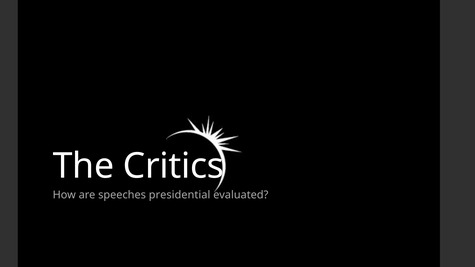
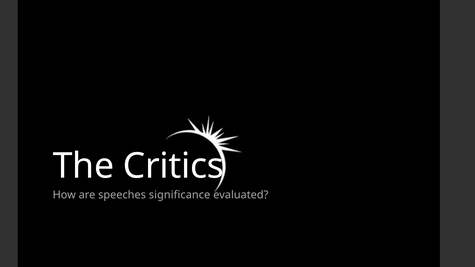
presidential: presidential -> significance
